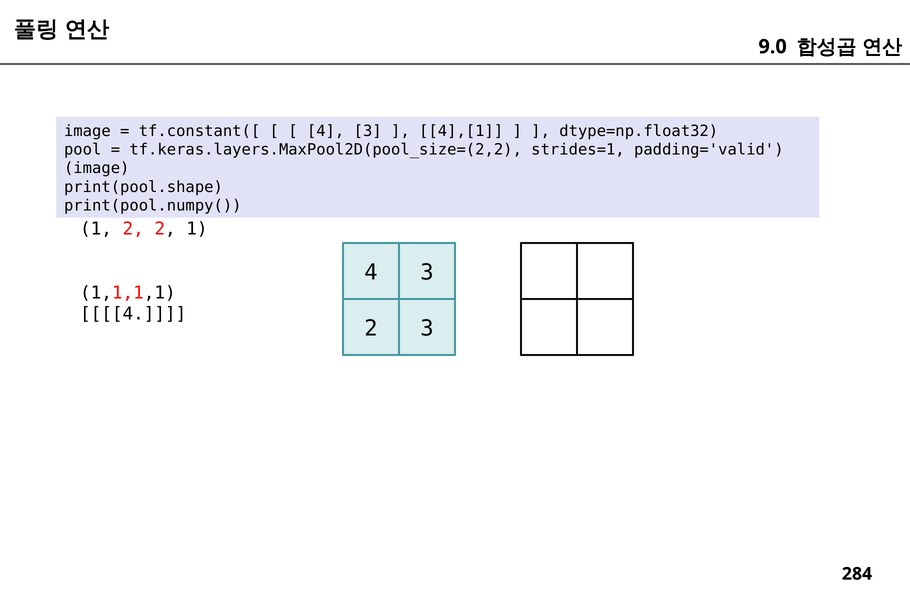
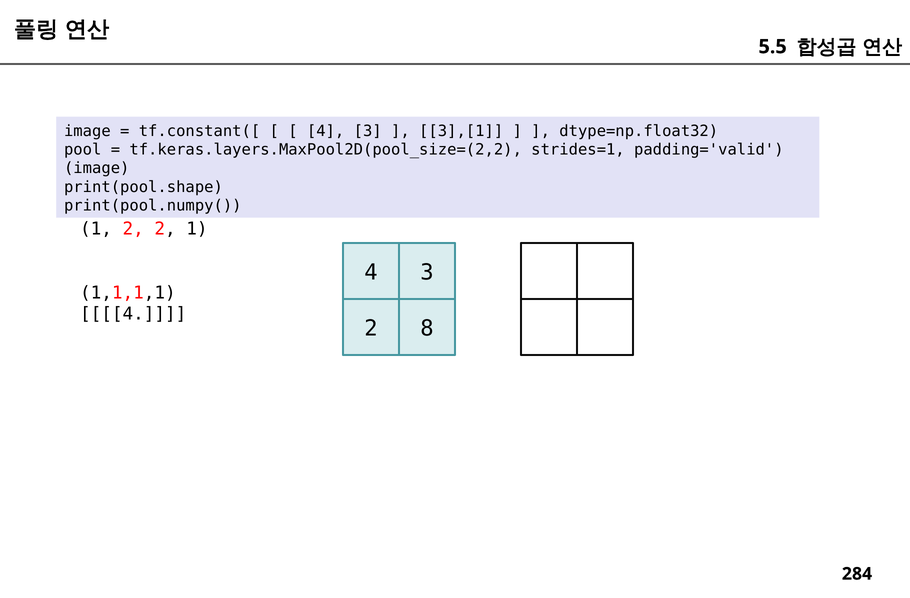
9.0: 9.0 -> 5.5
4],[1: 4],[1 -> 3],[1
2 3: 3 -> 8
